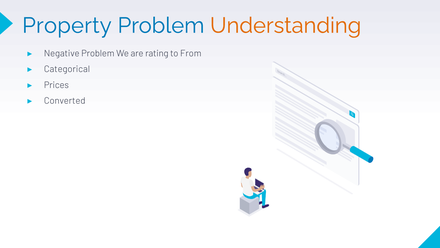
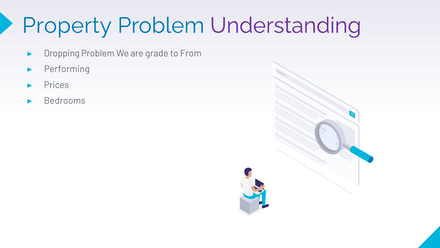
Understanding colour: orange -> purple
Negative: Negative -> Dropping
rating: rating -> grade
Categorical: Categorical -> Performing
Converted: Converted -> Bedrooms
